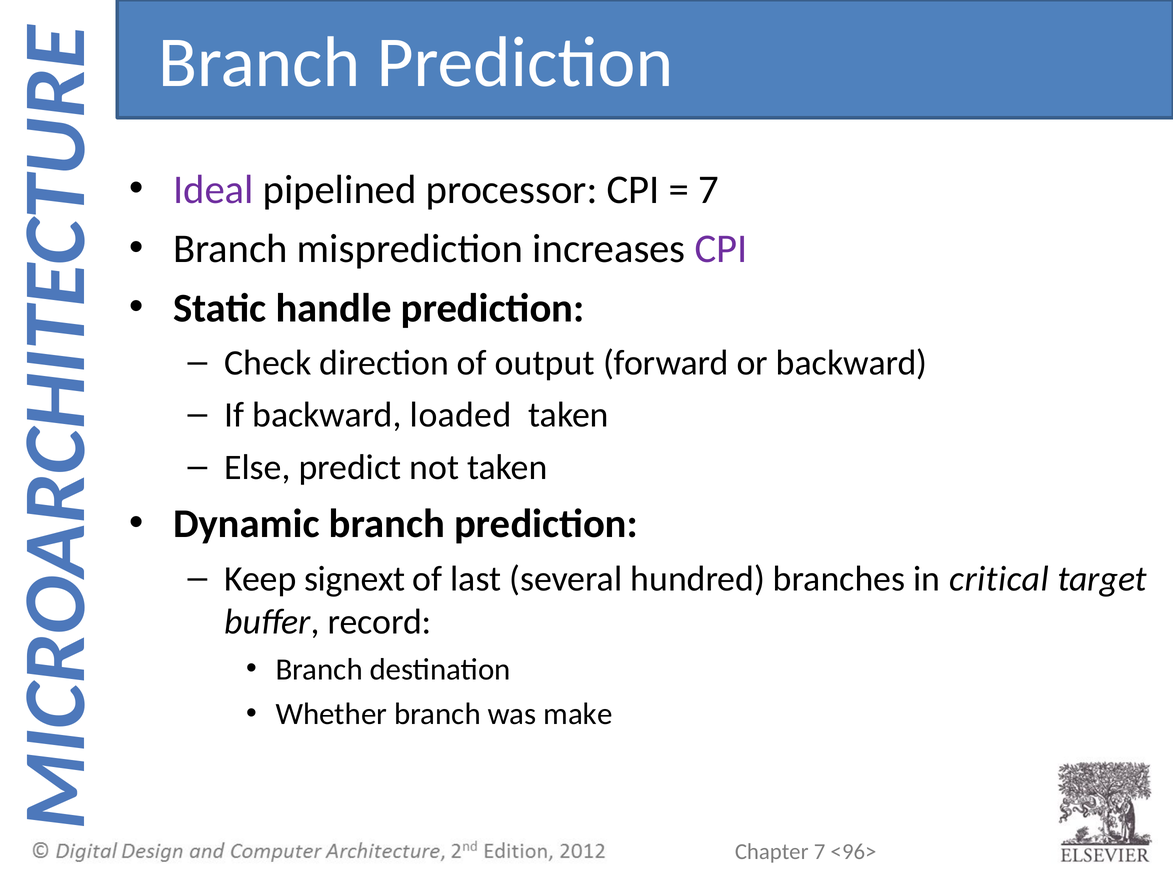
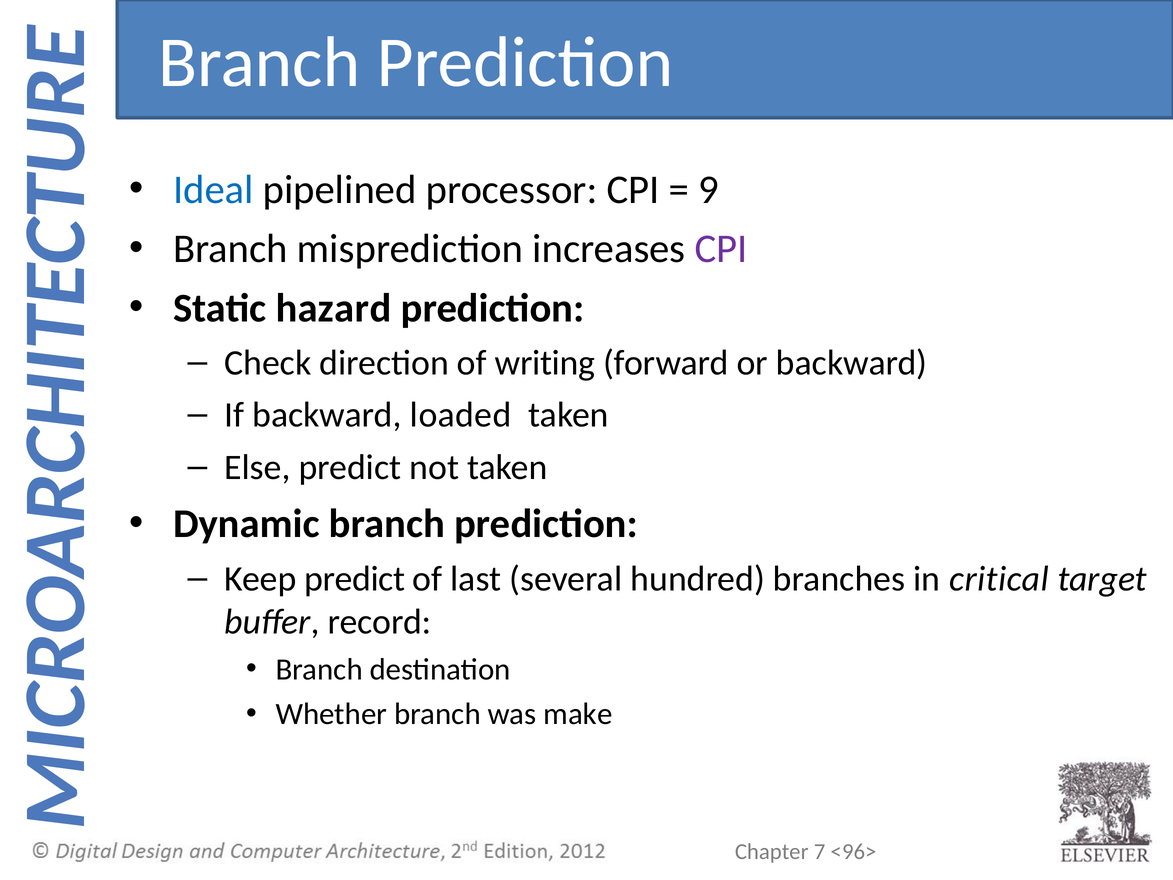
Ideal colour: purple -> blue
7 at (708, 190): 7 -> 9
handle: handle -> hazard
output: output -> writing
Keep signext: signext -> predict
